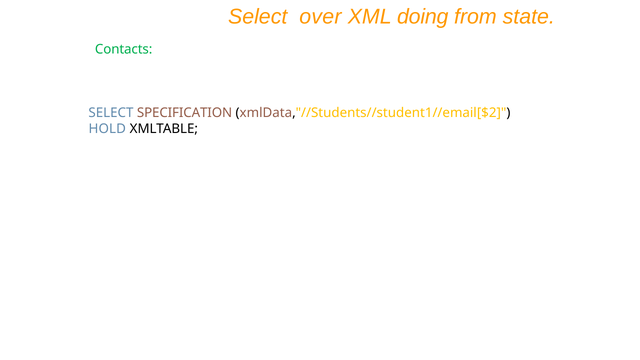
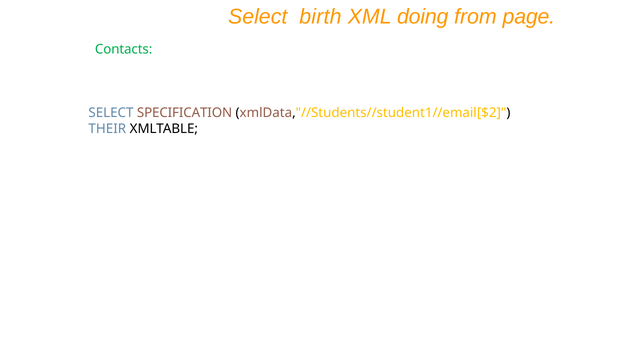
over: over -> birth
state: state -> page
HOLD: HOLD -> THEIR
